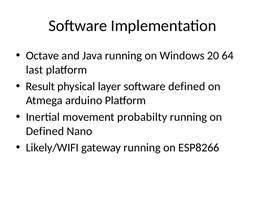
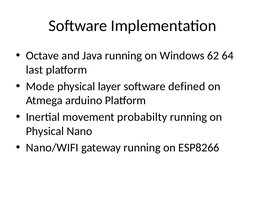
20: 20 -> 62
Result: Result -> Mode
Defined at (45, 131): Defined -> Physical
Likely/WIFI: Likely/WIFI -> Nano/WIFI
